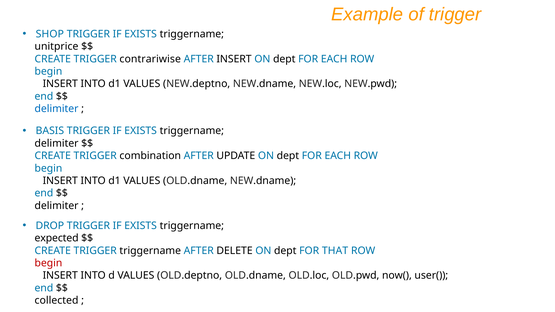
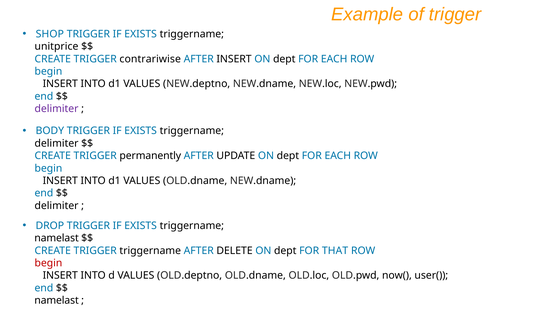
delimiter at (57, 109) colour: blue -> purple
BASIS: BASIS -> BODY
combination: combination -> permanently
expected at (57, 238): expected -> namelast
collected at (57, 301): collected -> namelast
